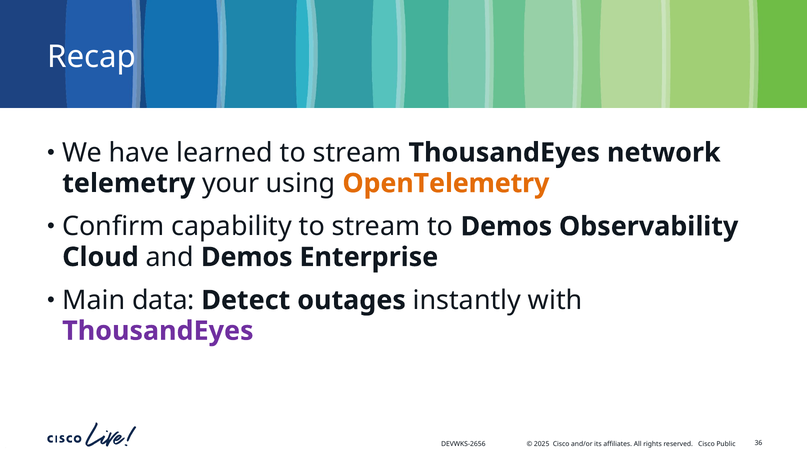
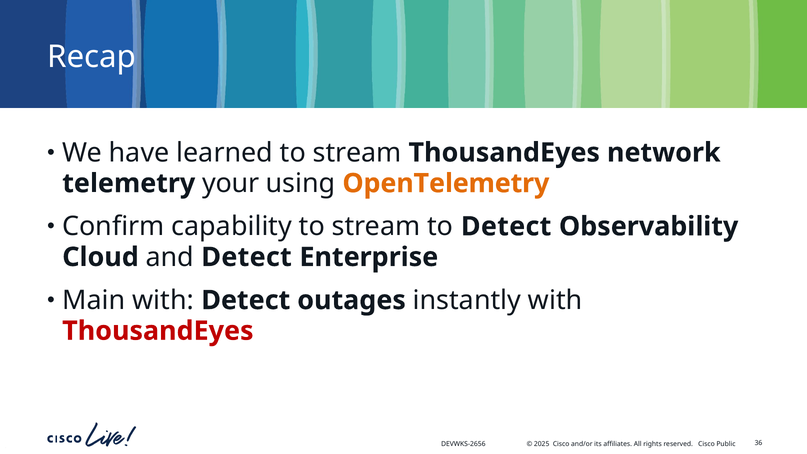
to Demos: Demos -> Detect
and Demos: Demos -> Detect
Main data: data -> with
ThousandEyes at (158, 331) colour: purple -> red
